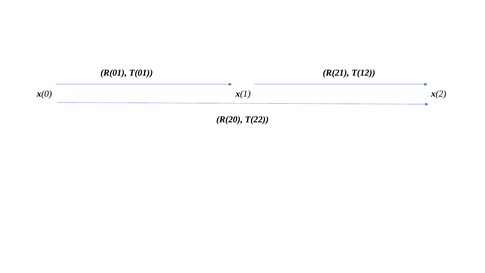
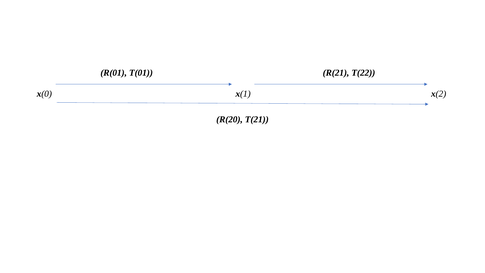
T(12: T(12 -> T(22
T(22: T(22 -> T(21
